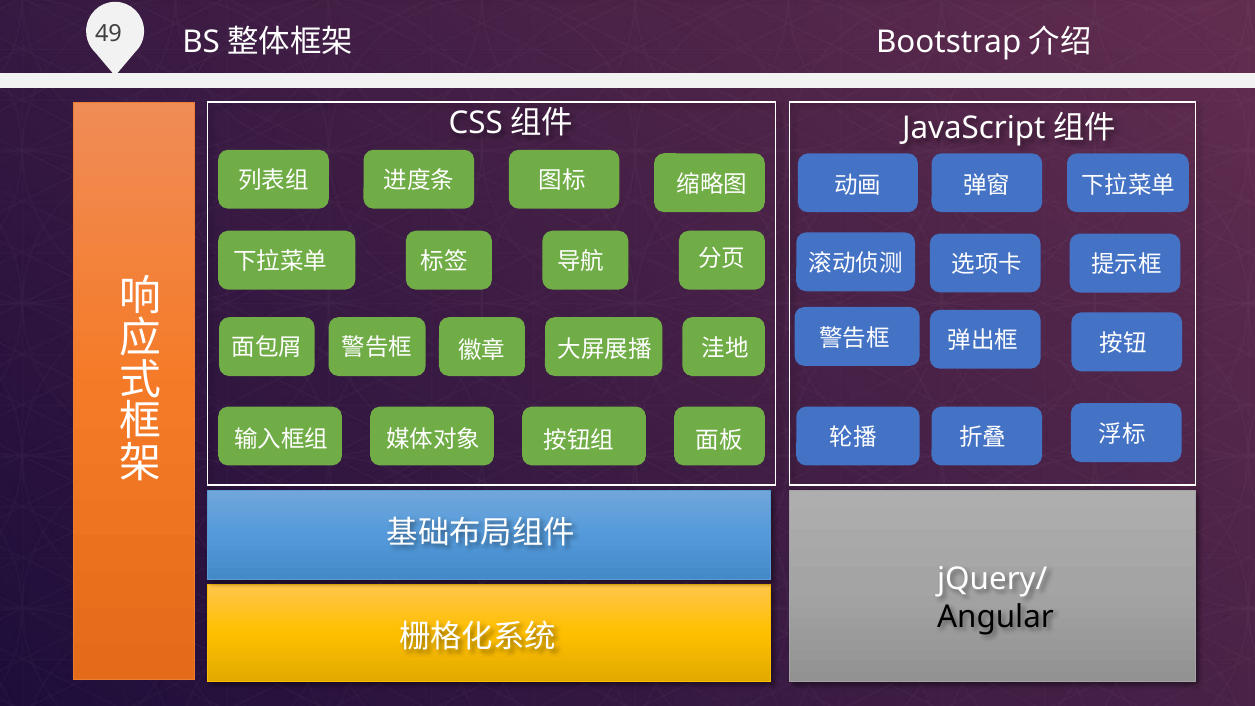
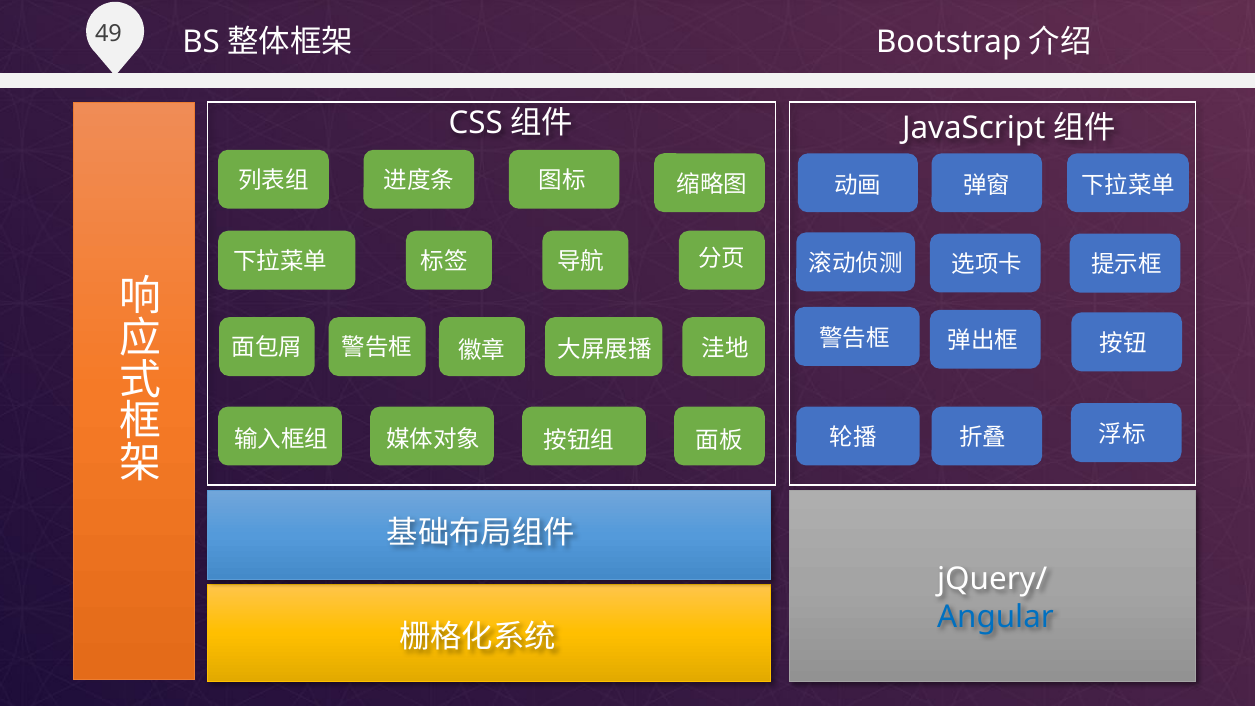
Angular colour: black -> blue
